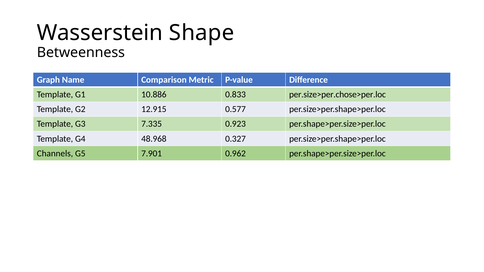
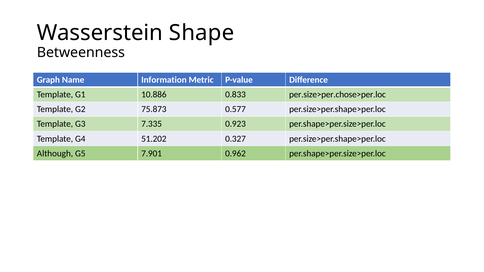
Comparison: Comparison -> Information
12.915: 12.915 -> 75.873
48.968: 48.968 -> 51.202
Channels: Channels -> Although
